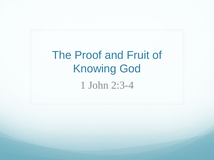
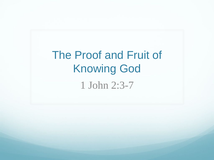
2:3-4: 2:3-4 -> 2:3-7
